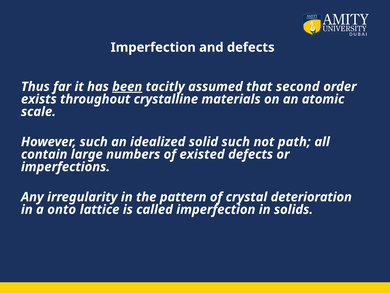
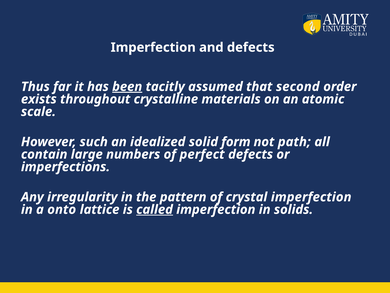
solid such: such -> form
existed: existed -> perfect
crystal deterioration: deterioration -> imperfection
called underline: none -> present
